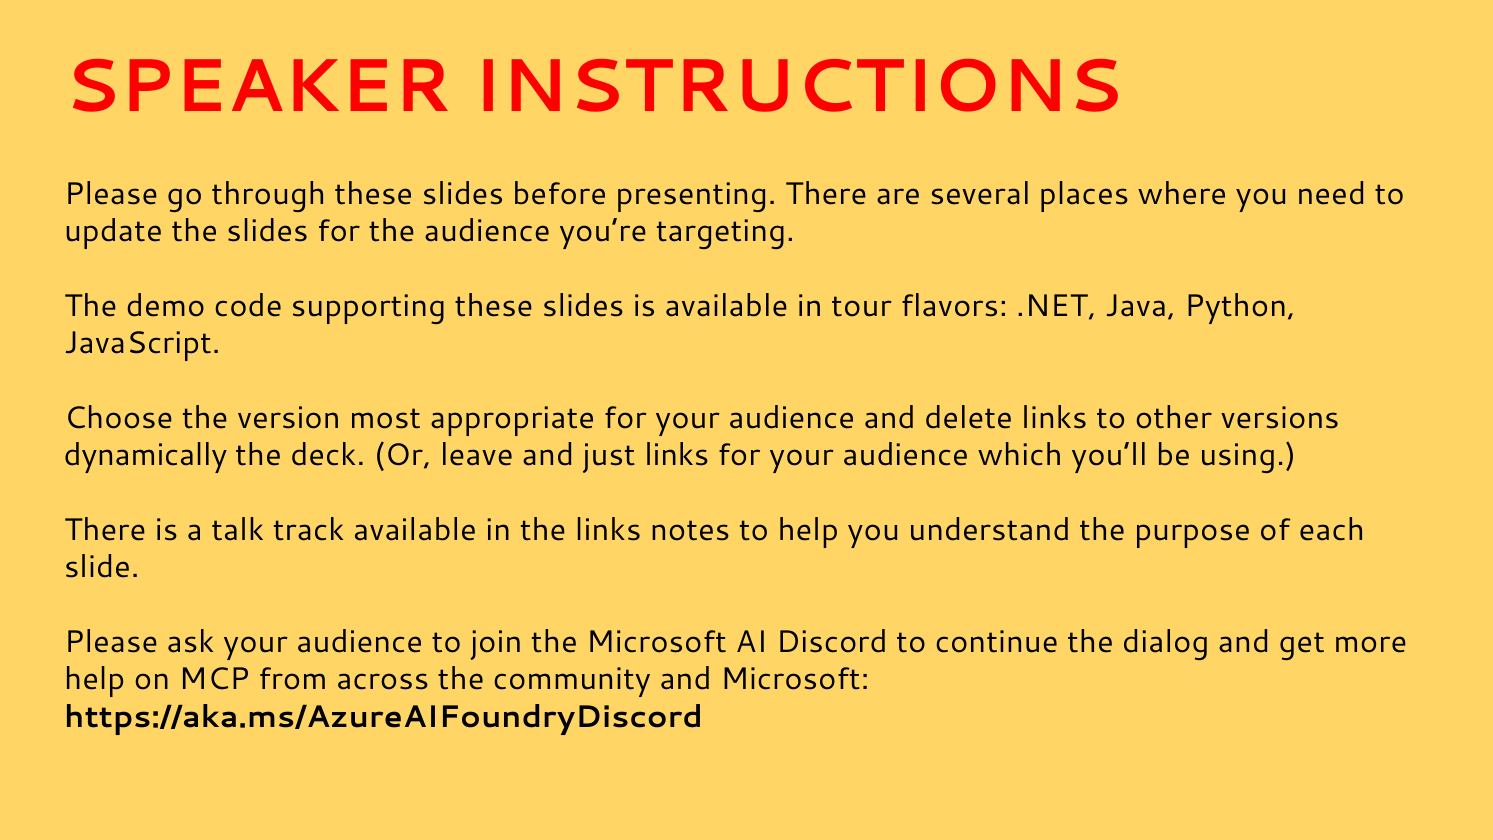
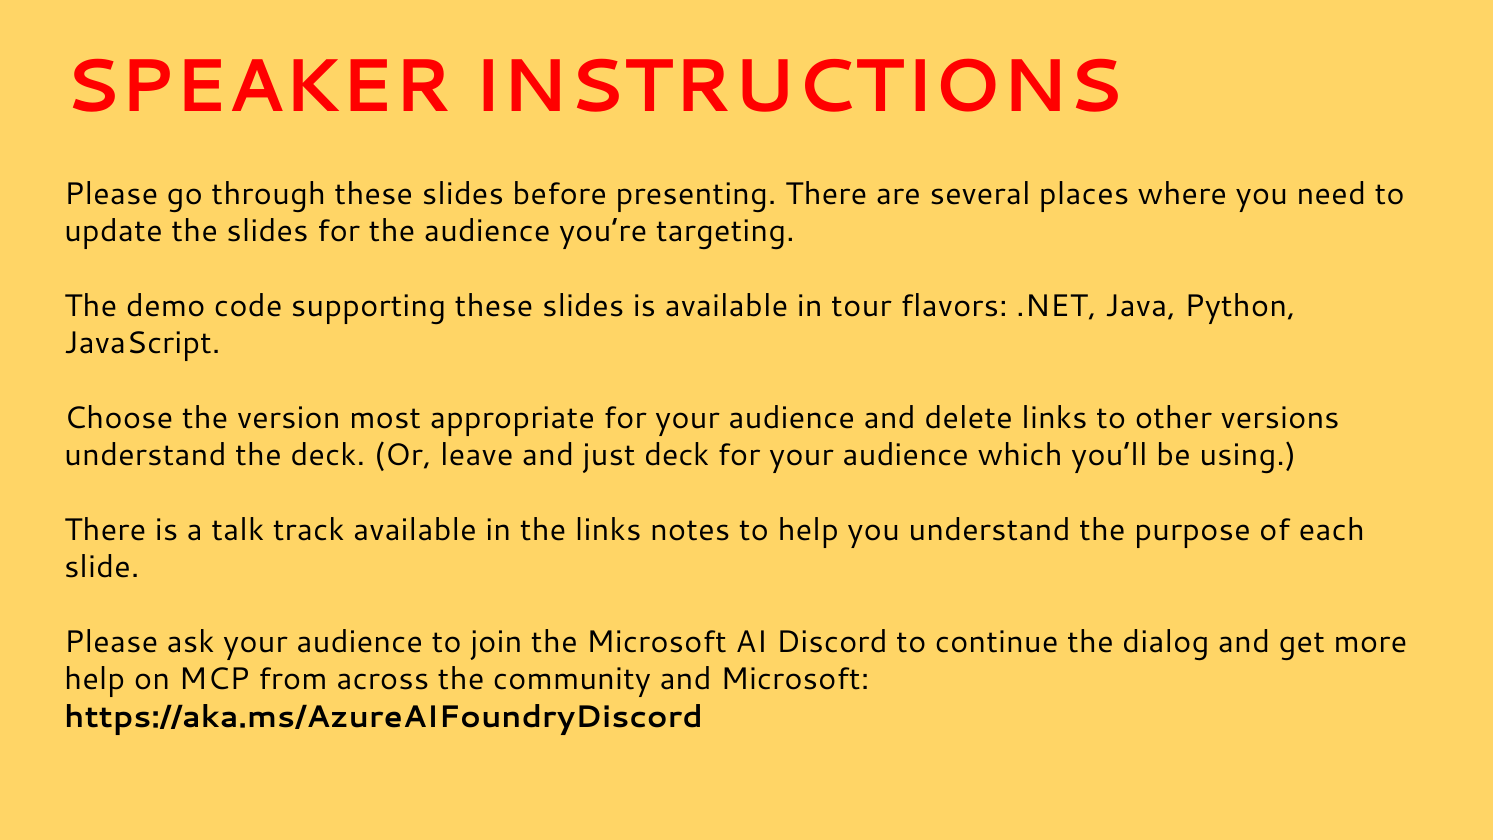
dynamically at (146, 455): dynamically -> understand
just links: links -> deck
